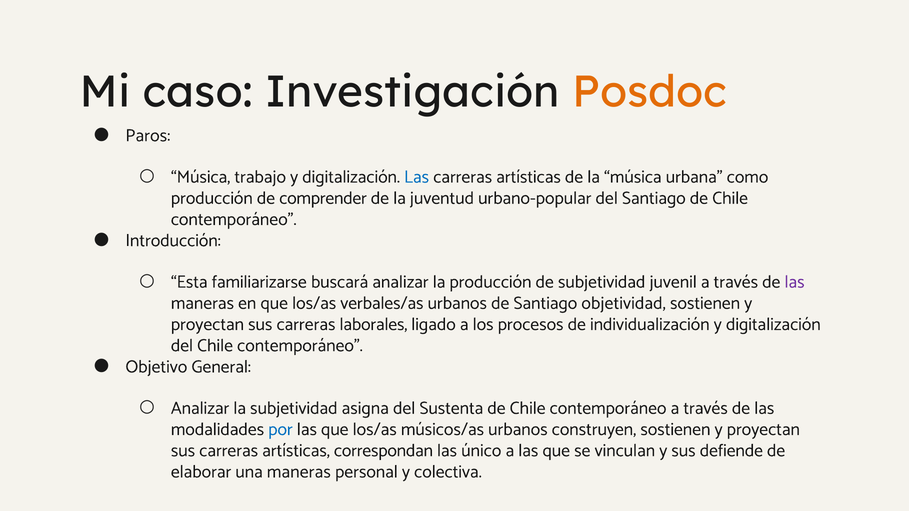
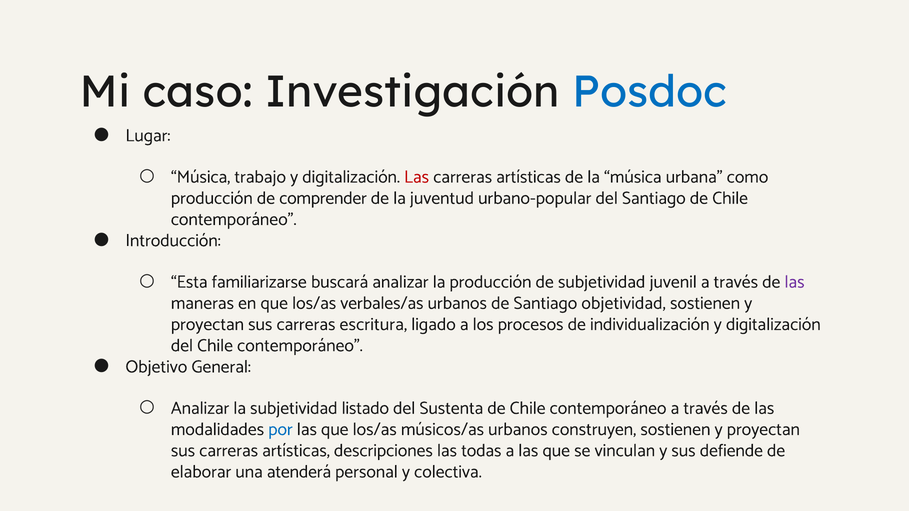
Posdoc colour: orange -> blue
Paros: Paros -> Lugar
Las at (417, 177) colour: blue -> red
laborales: laborales -> escritura
asigna: asigna -> listado
correspondan: correspondan -> descripciones
único: único -> todas
una maneras: maneras -> atenderá
